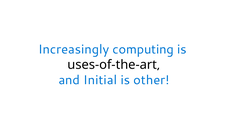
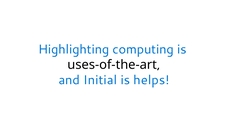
Increasingly: Increasingly -> Highlighting
other: other -> helps
